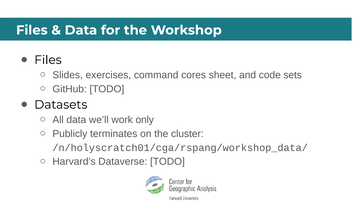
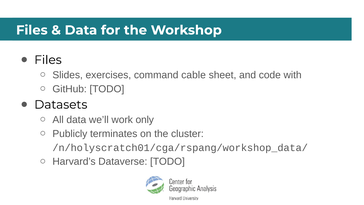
cores: cores -> cable
sets: sets -> with
